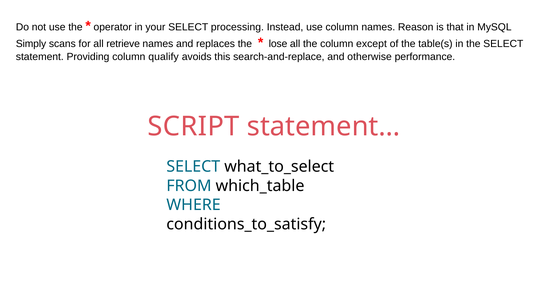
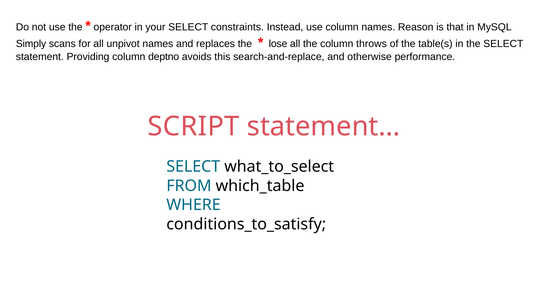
processing: processing -> constraints
retrieve: retrieve -> unpivot
except: except -> throws
qualify: qualify -> deptno
